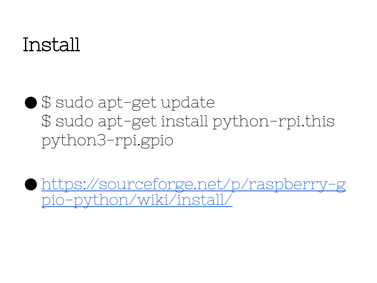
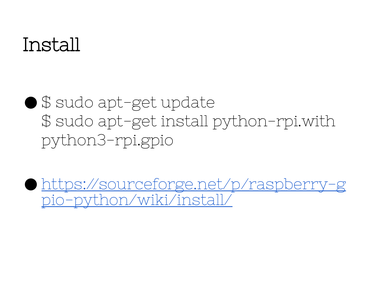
python-rpi.this: python-rpi.this -> python-rpi.with
